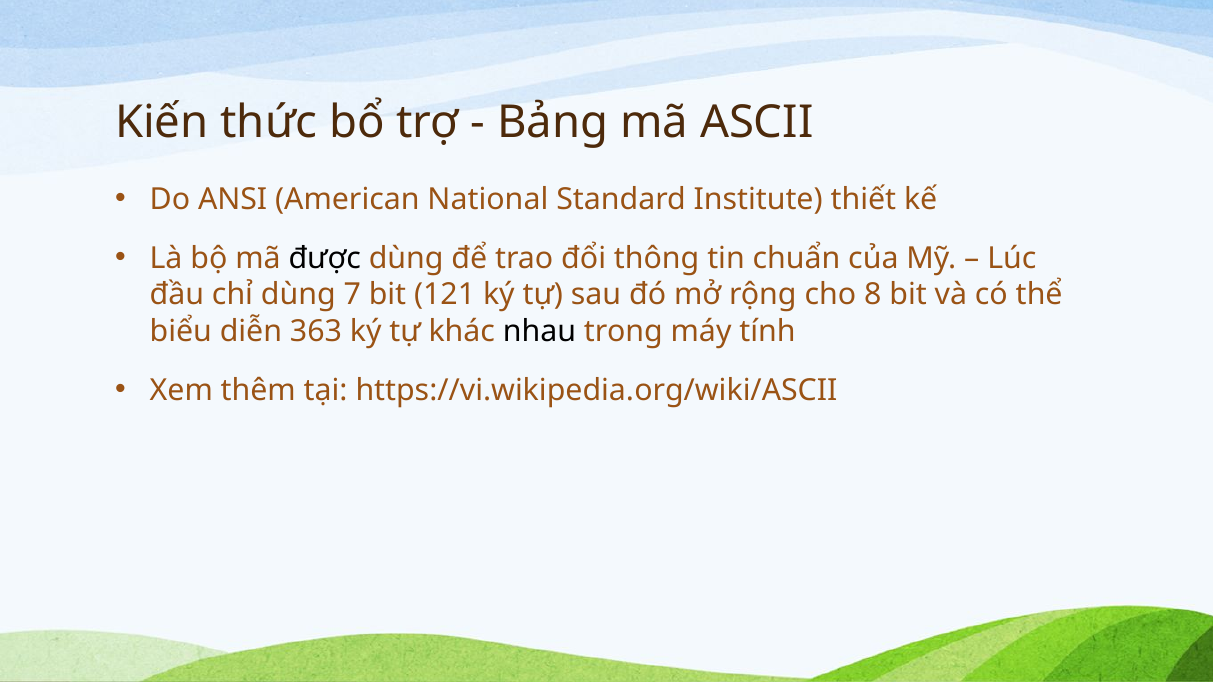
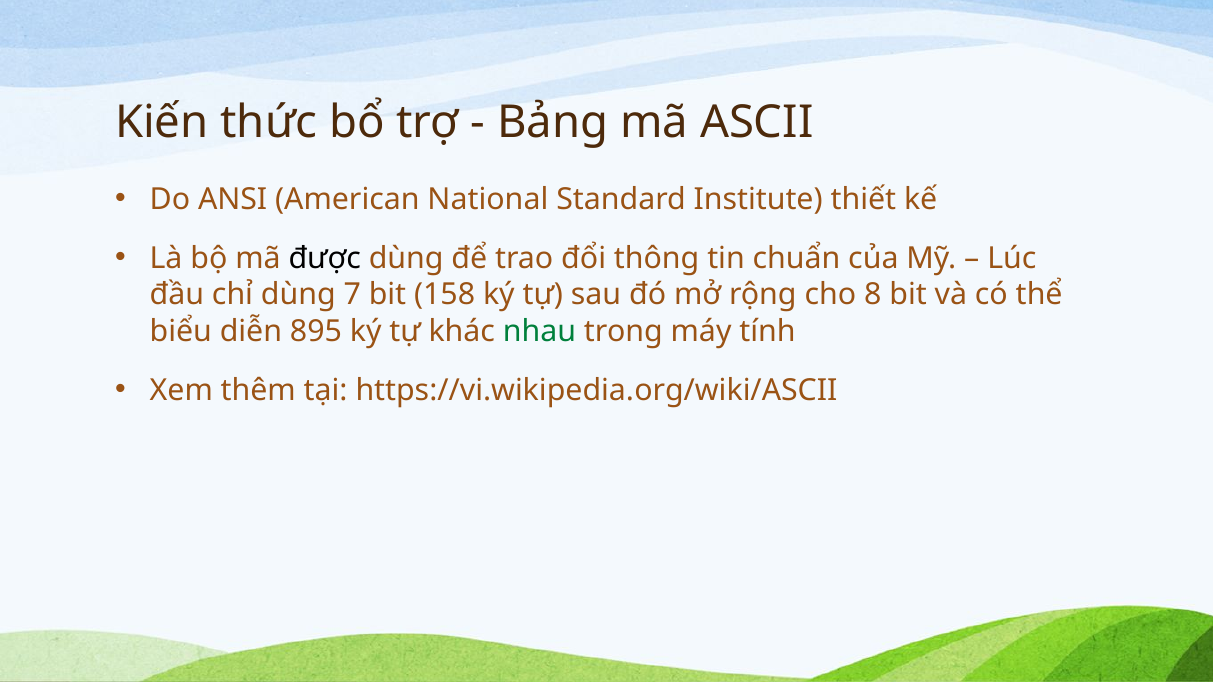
121: 121 -> 158
363: 363 -> 895
nhau colour: black -> green
